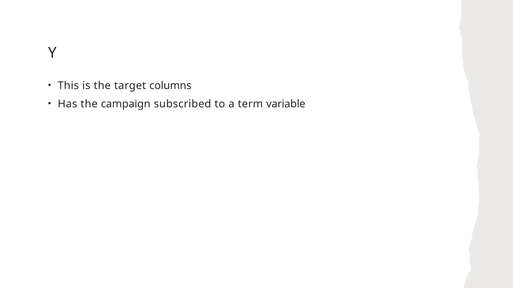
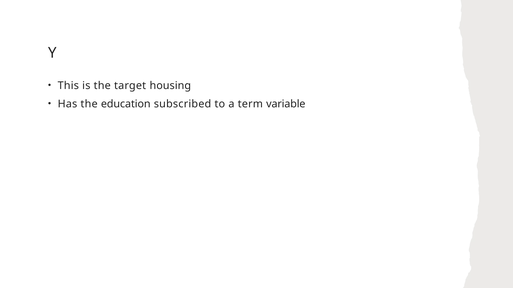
columns: columns -> housing
campaign: campaign -> education
